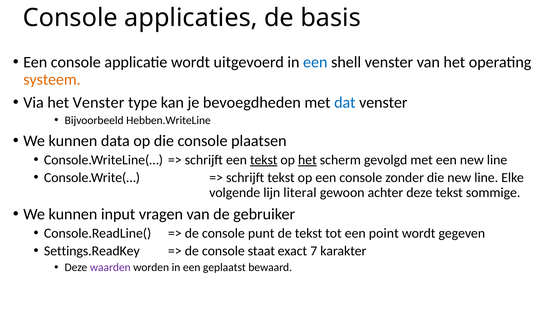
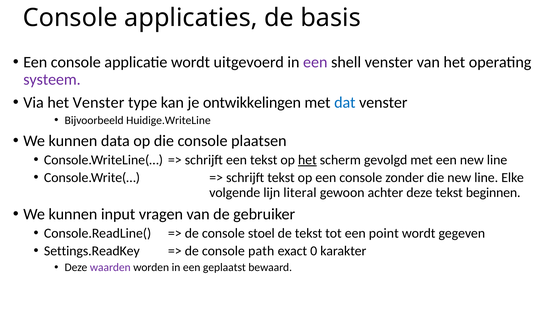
een at (315, 62) colour: blue -> purple
systeem colour: orange -> purple
bevoegdheden: bevoegdheden -> ontwikkelingen
Hebben.WriteLine: Hebben.WriteLine -> Huidige.WriteLine
tekst at (264, 160) underline: present -> none
sommige: sommige -> beginnen
punt: punt -> stoel
staat: staat -> path
7: 7 -> 0
